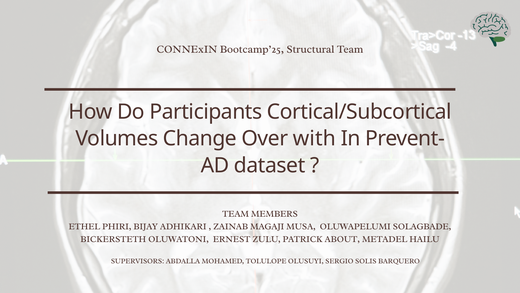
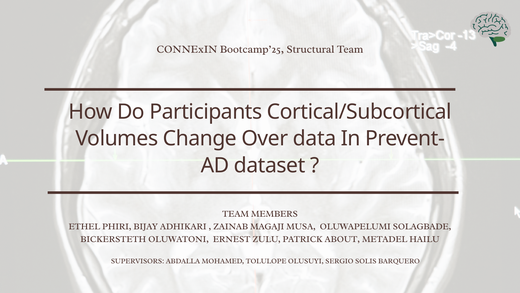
with: with -> data
